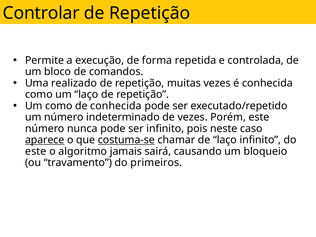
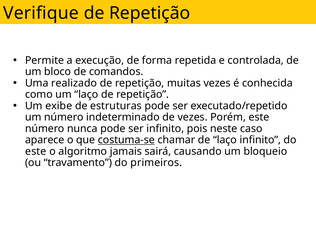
Controlar: Controlar -> Verifique
Um como: como -> exibe
de conhecida: conhecida -> estruturas
aparece underline: present -> none
